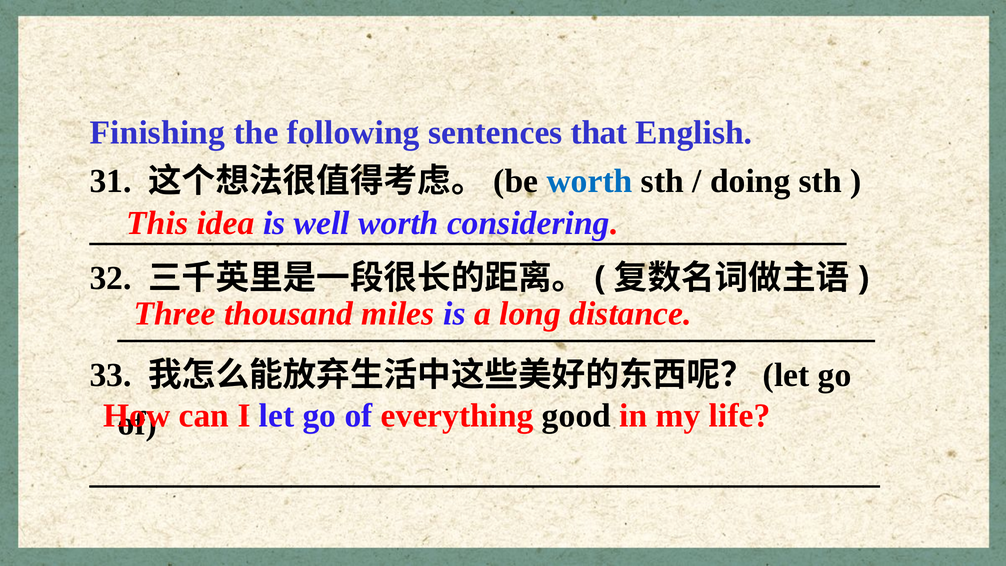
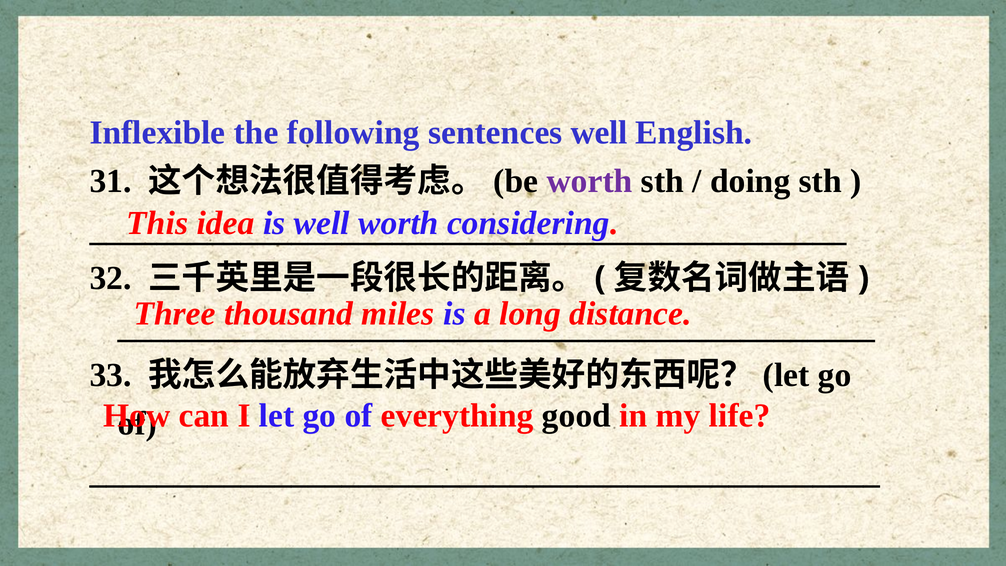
Finishing: Finishing -> Inflexible
sentences that: that -> well
worth at (589, 181) colour: blue -> purple
